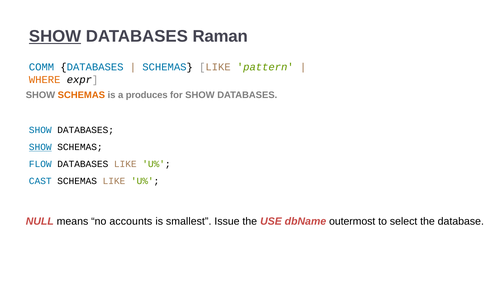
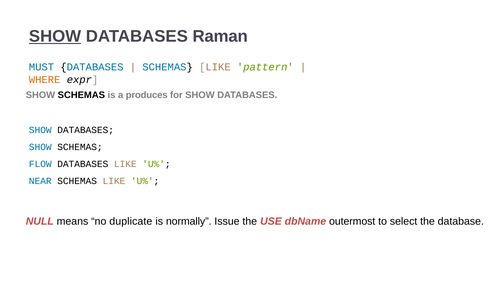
COMM: COMM -> MUST
SCHEMAS at (81, 95) colour: orange -> black
SHOW at (40, 147) underline: present -> none
CAST: CAST -> NEAR
accounts: accounts -> duplicate
smallest: smallest -> normally
